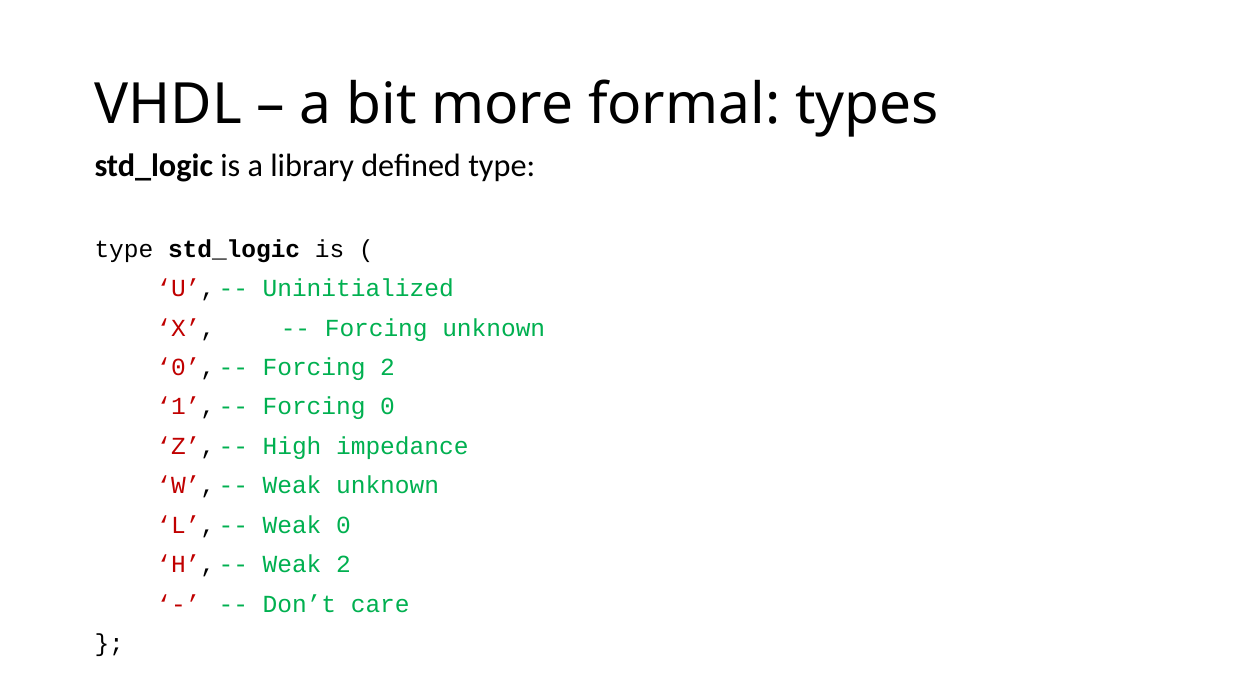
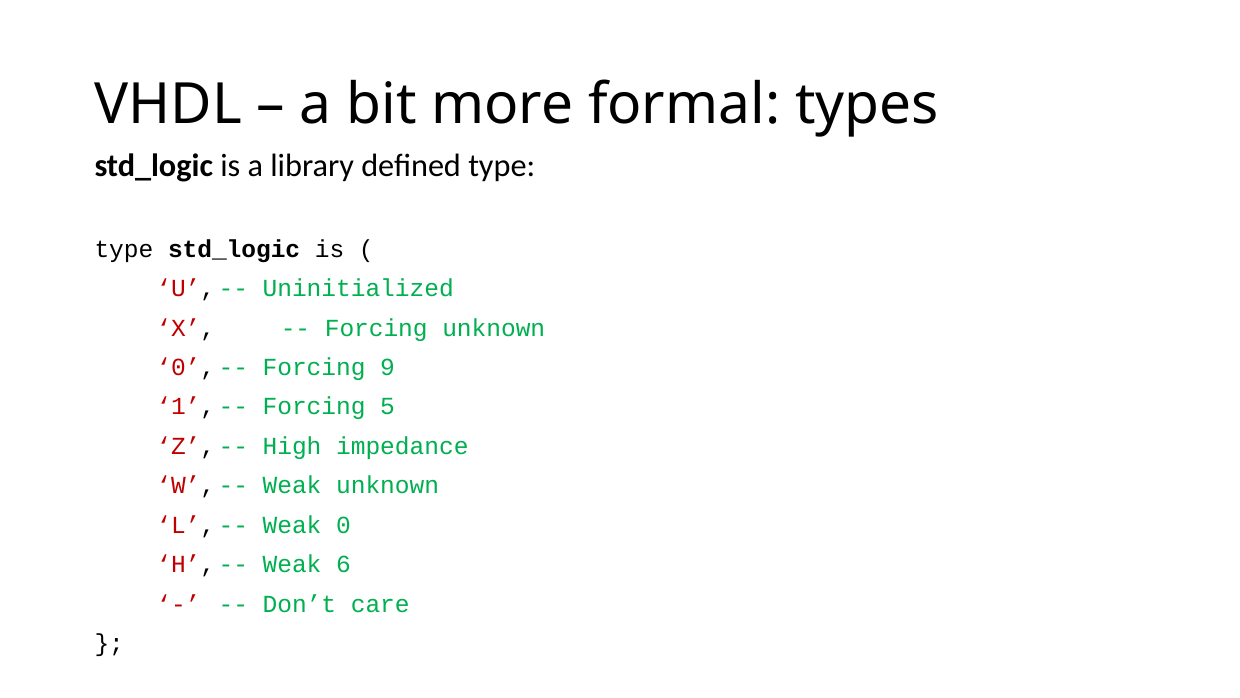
Forcing 2: 2 -> 9
Forcing 0: 0 -> 5
Weak 2: 2 -> 6
